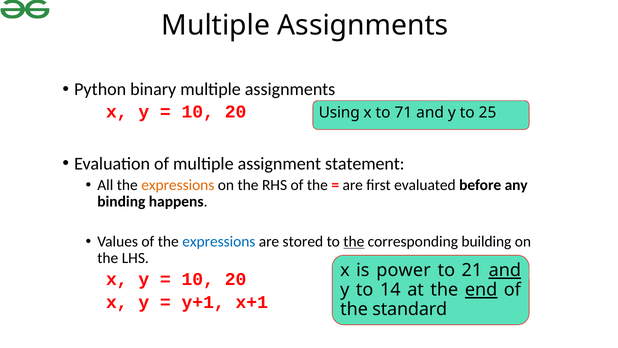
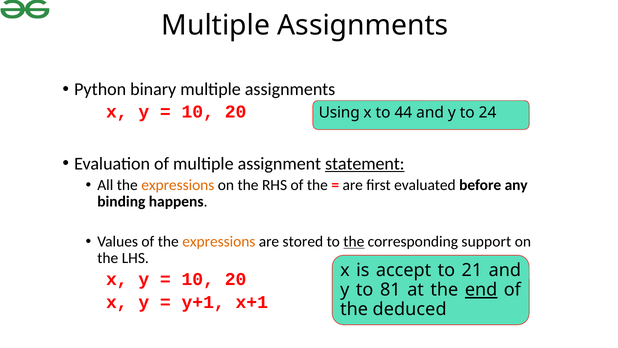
71: 71 -> 44
25: 25 -> 24
statement underline: none -> present
expressions at (219, 241) colour: blue -> orange
building: building -> support
power: power -> accept
and at (505, 270) underline: present -> none
14: 14 -> 81
standard: standard -> deduced
